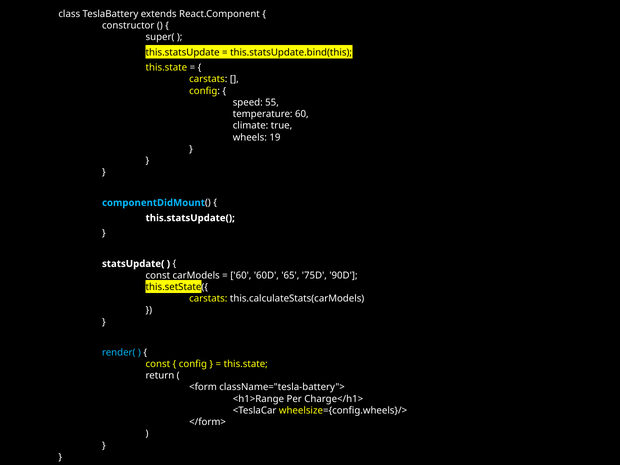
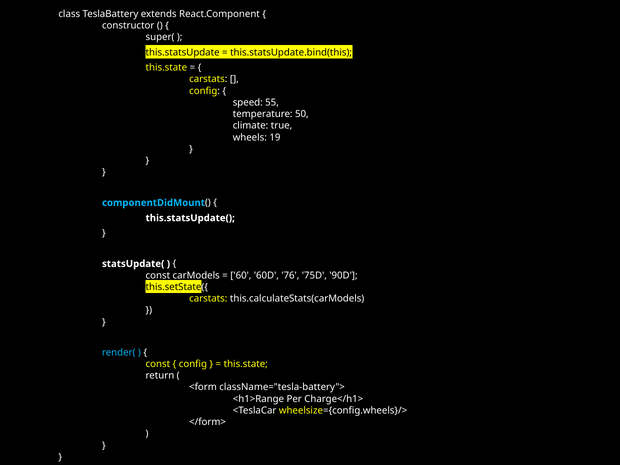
temperature 60: 60 -> 50
65: 65 -> 76
